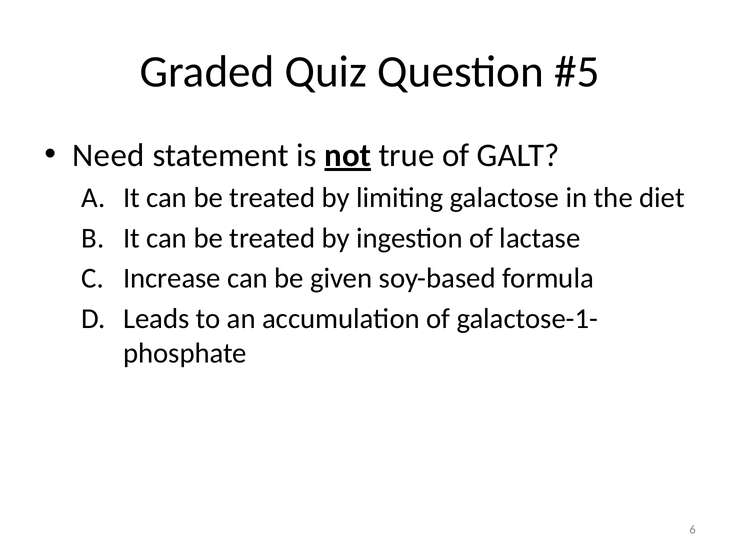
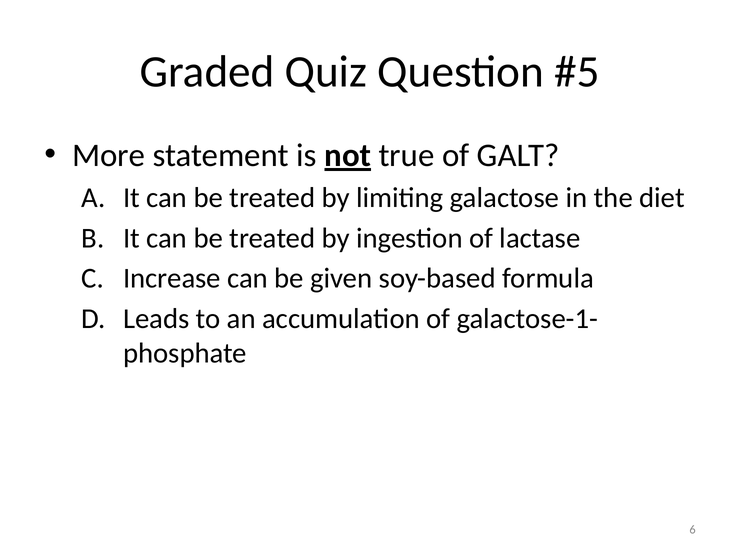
Need: Need -> More
